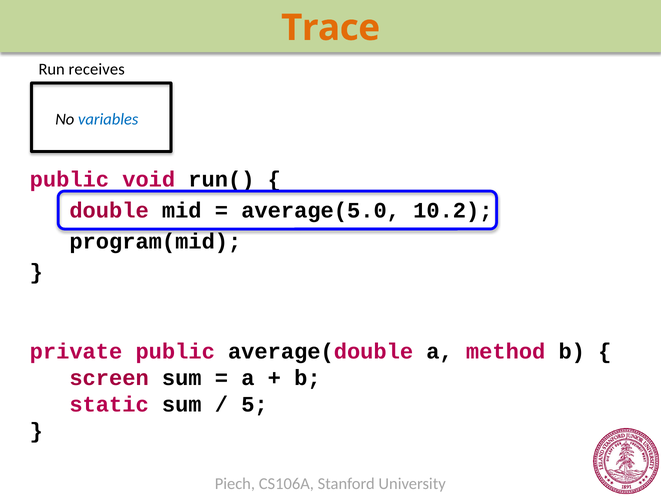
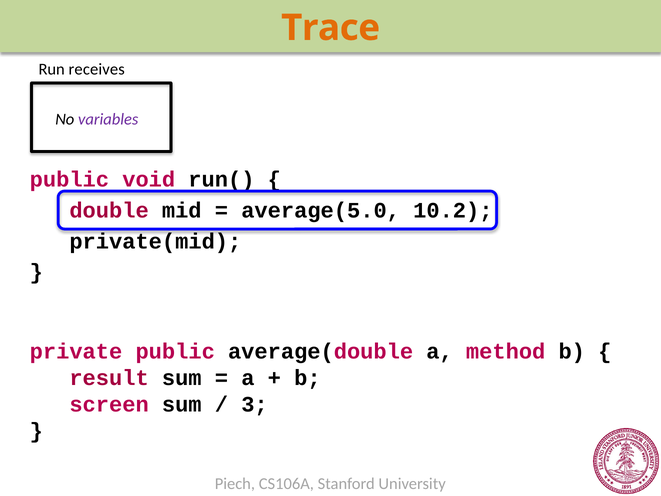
variables colour: blue -> purple
program(mid: program(mid -> private(mid
screen: screen -> result
static: static -> screen
5: 5 -> 3
